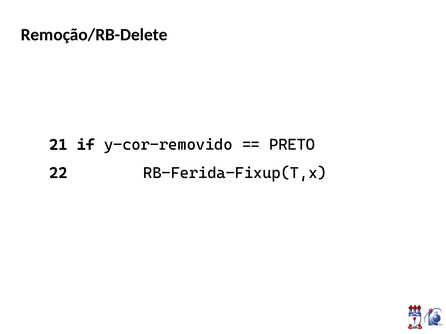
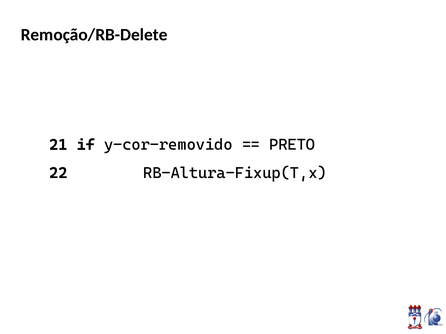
RB-Ferida-Fixup(T,x: RB-Ferida-Fixup(T,x -> RB-Altura-Fixup(T,x
